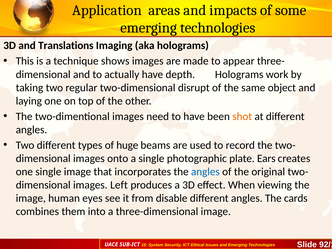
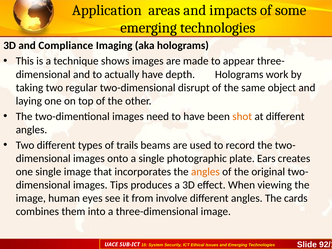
Translations: Translations -> Compliance
huge: huge -> trails
angles at (205, 172) colour: blue -> orange
Left: Left -> Tips
disable: disable -> involve
